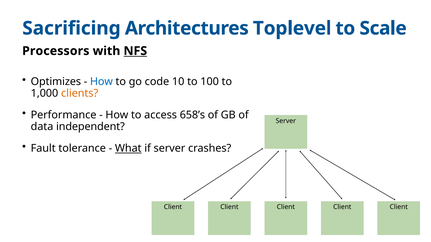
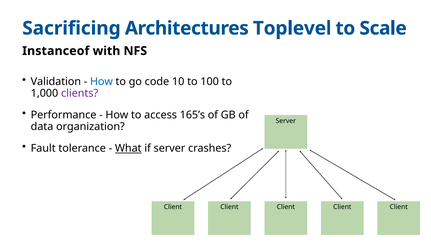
Processors: Processors -> Instanceof
NFS underline: present -> none
Optimizes: Optimizes -> Validation
clients colour: orange -> purple
658’s: 658’s -> 165’s
independent: independent -> organization
